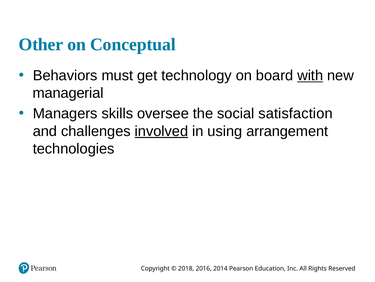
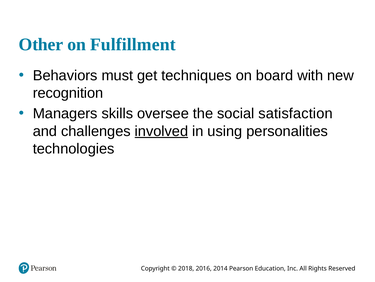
Conceptual: Conceptual -> Fulfillment
technology: technology -> techniques
with underline: present -> none
managerial: managerial -> recognition
arrangement: arrangement -> personalities
